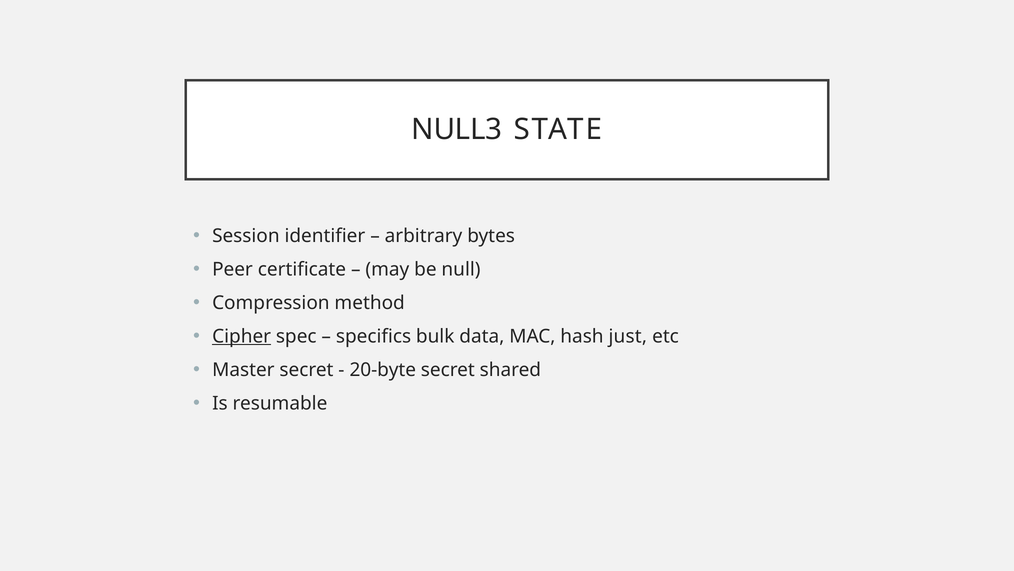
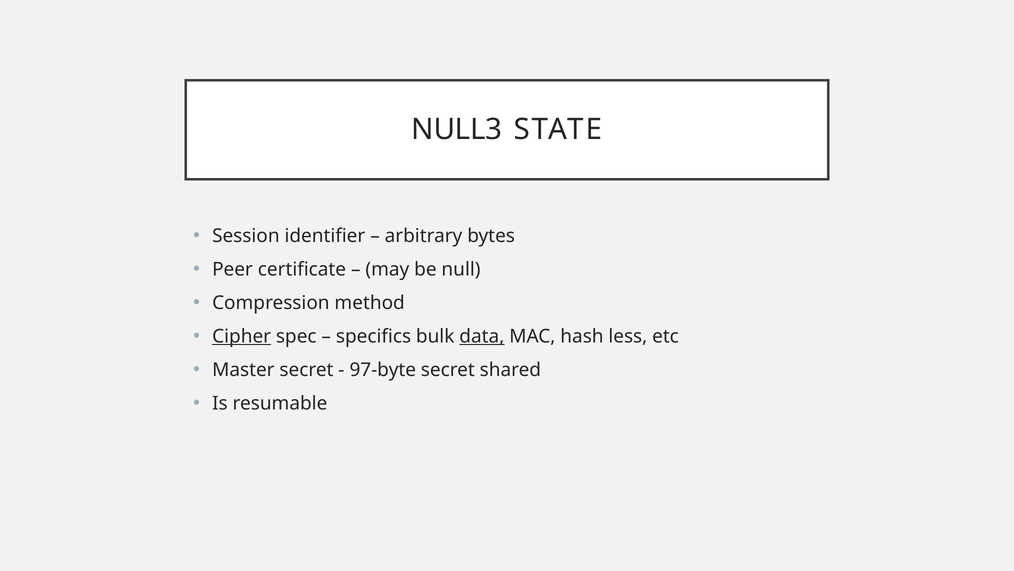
data underline: none -> present
just: just -> less
20-byte: 20-byte -> 97-byte
